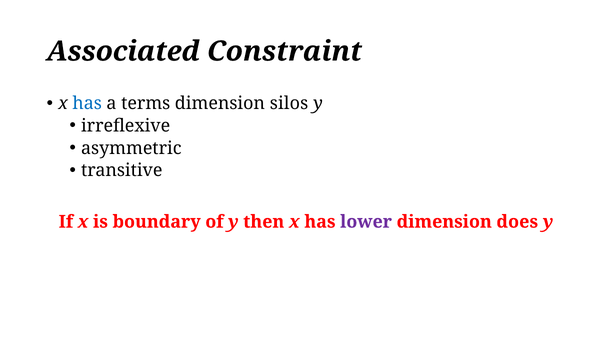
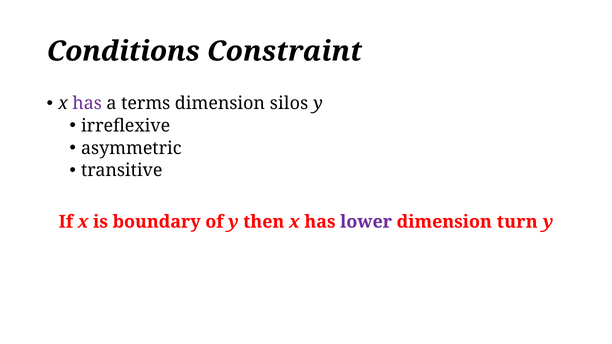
Associated: Associated -> Conditions
has at (87, 103) colour: blue -> purple
does: does -> turn
